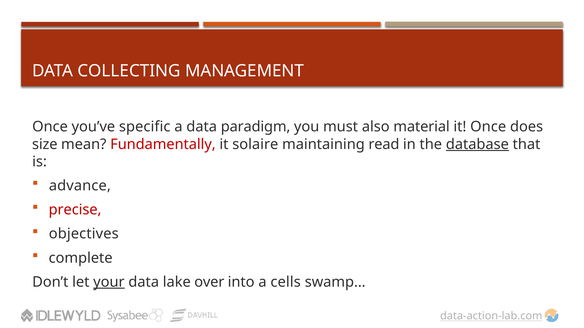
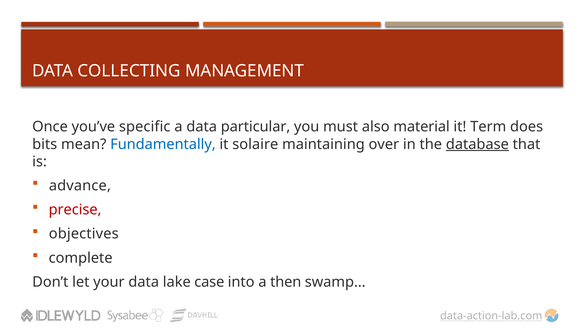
paradigm: paradigm -> particular
it Once: Once -> Term
size: size -> bits
Fundamentally colour: red -> blue
read: read -> over
your underline: present -> none
over: over -> case
cells: cells -> then
